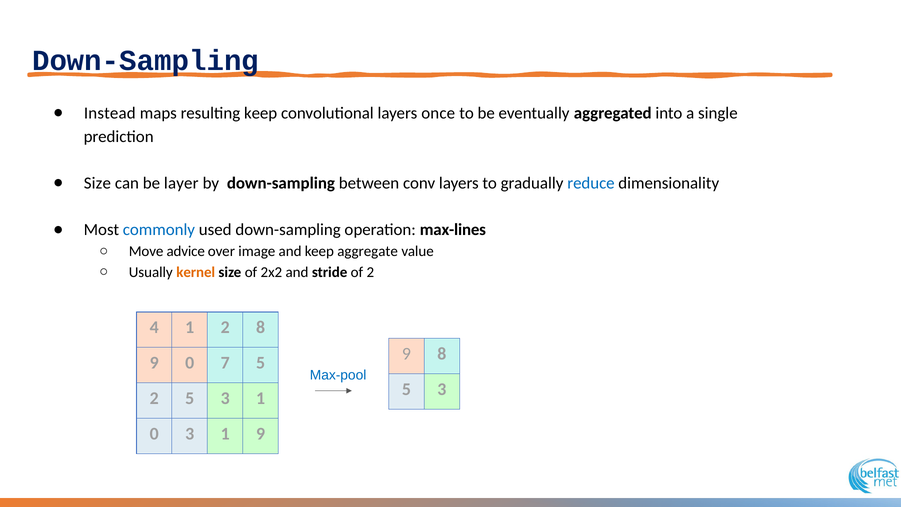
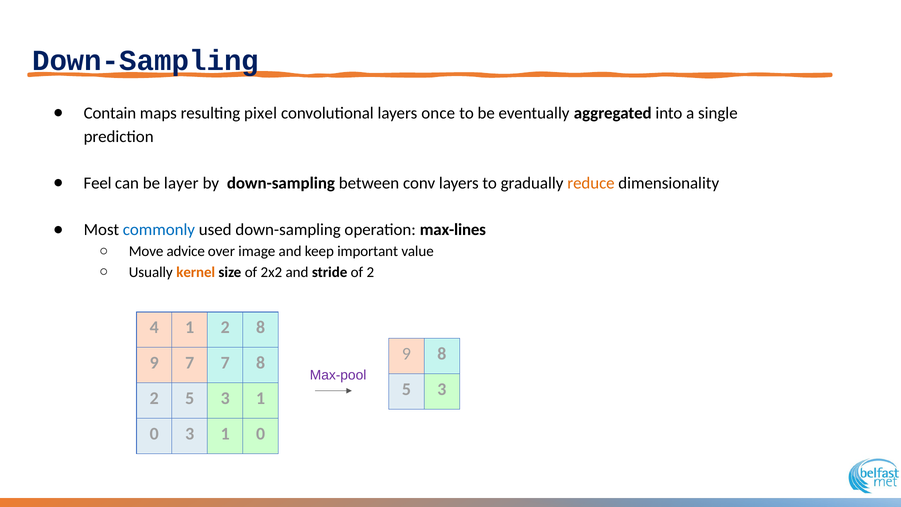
Instead: Instead -> Contain
resulting keep: keep -> pixel
Size at (97, 183): Size -> Feel
reduce colour: blue -> orange
aggregate: aggregate -> important
9 0: 0 -> 7
7 5: 5 -> 8
Max-pool colour: blue -> purple
0 3 1 9: 9 -> 0
